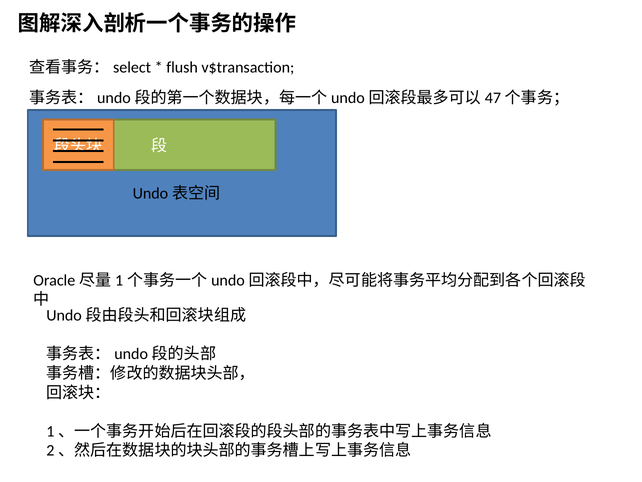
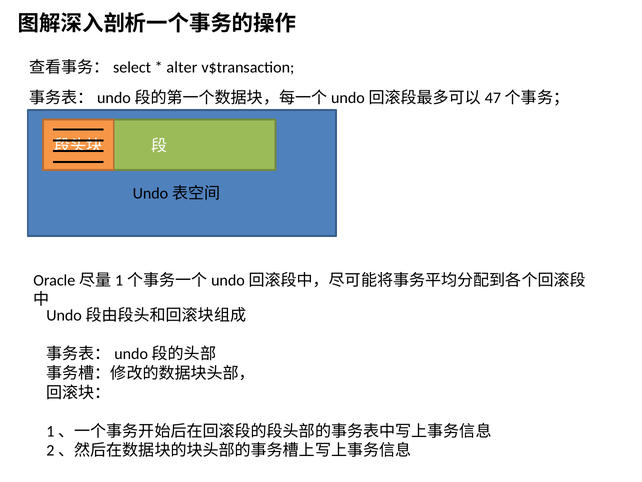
flush: flush -> alter
